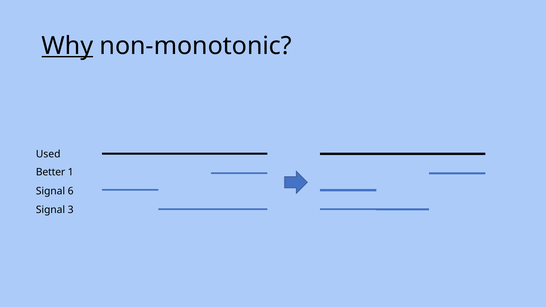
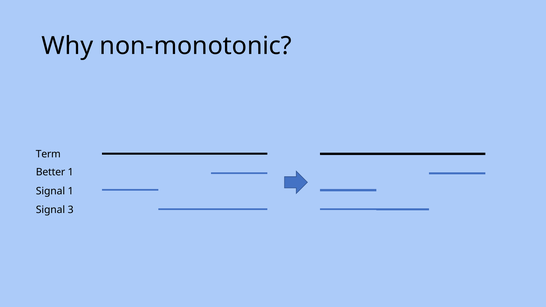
Why underline: present -> none
Used: Used -> Term
Signal 6: 6 -> 1
